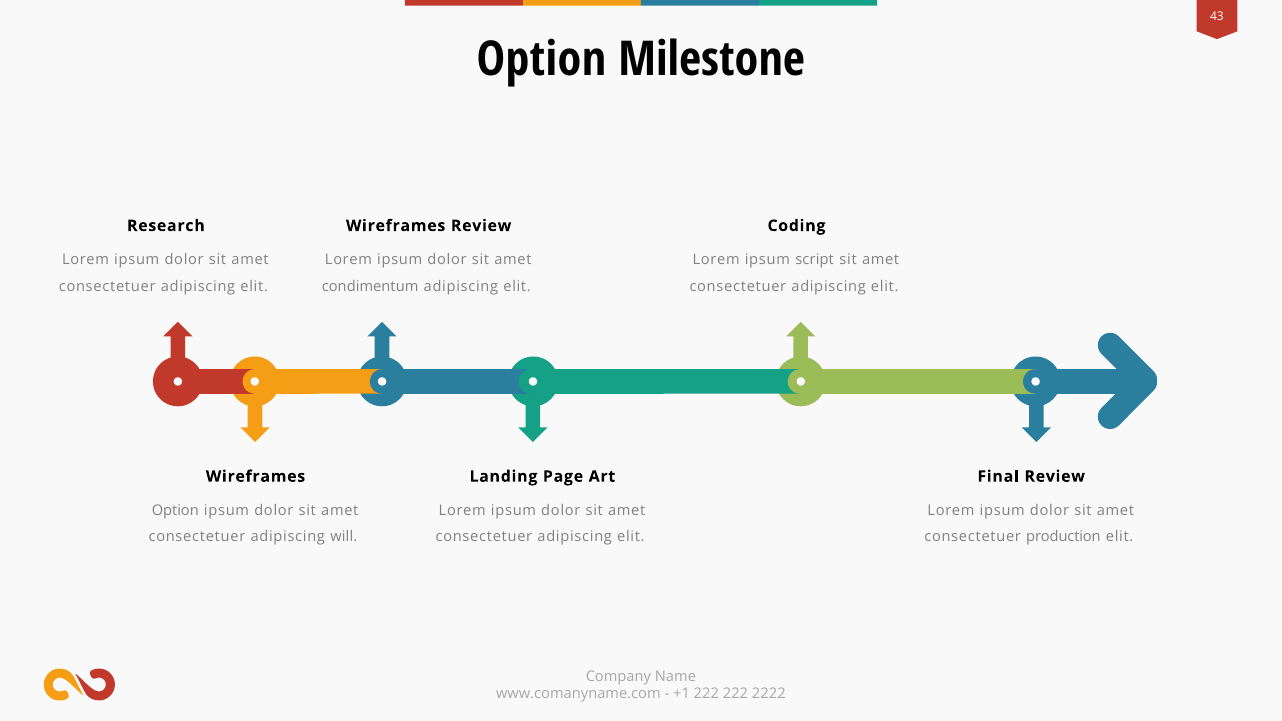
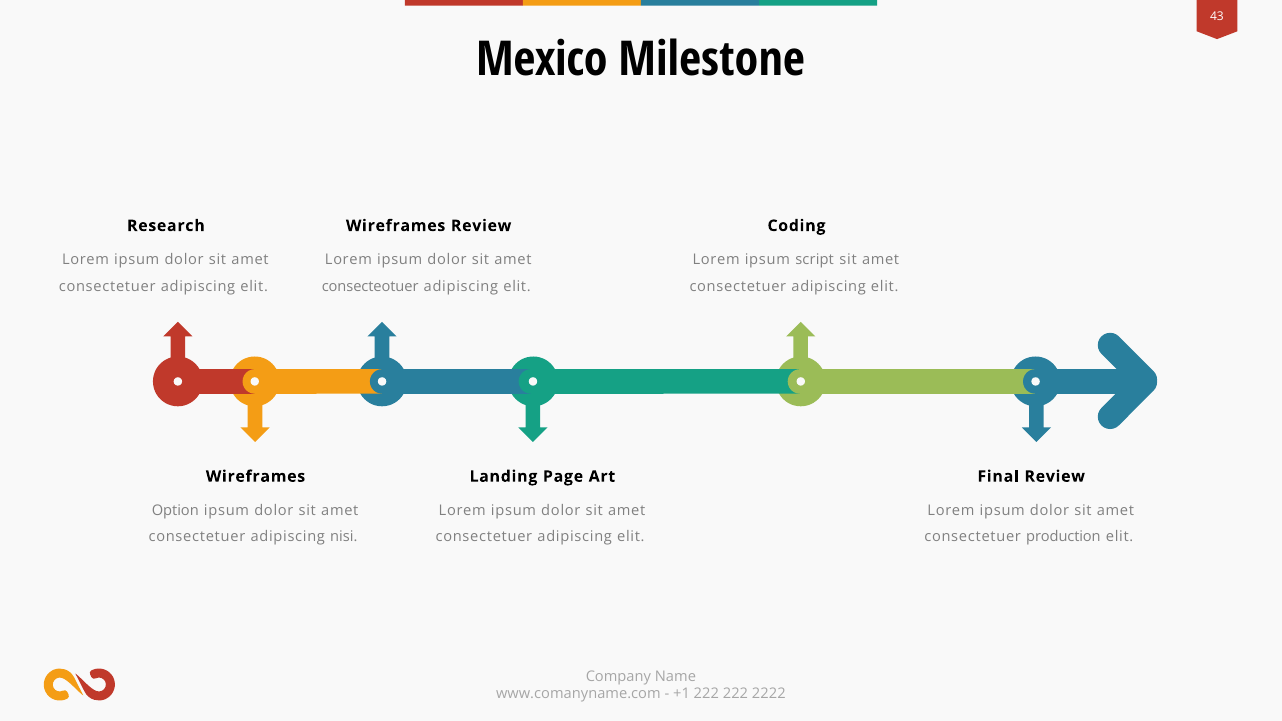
Option at (541, 60): Option -> Mexico
condimentum: condimentum -> consecteotuer
will: will -> nisi
